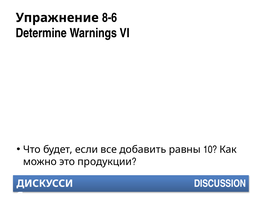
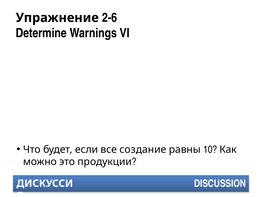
8-6: 8-6 -> 2-6
добавить: добавить -> создание
